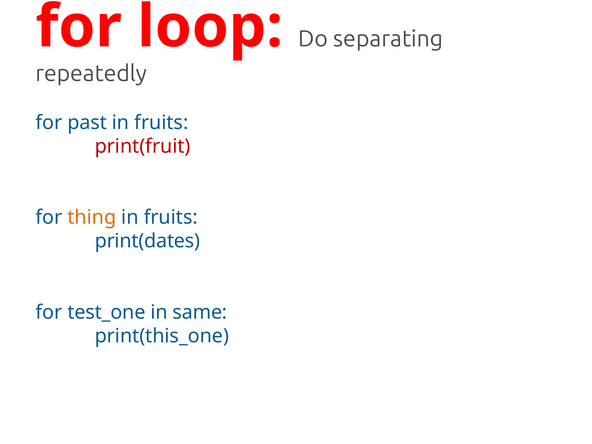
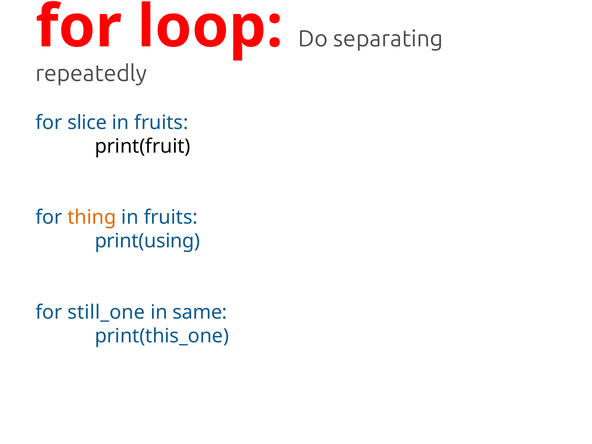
past: past -> slice
print(fruit colour: red -> black
print(dates: print(dates -> print(using
test_one: test_one -> still_one
